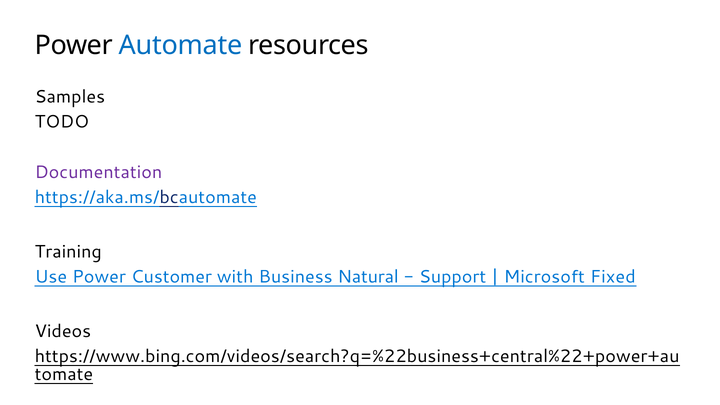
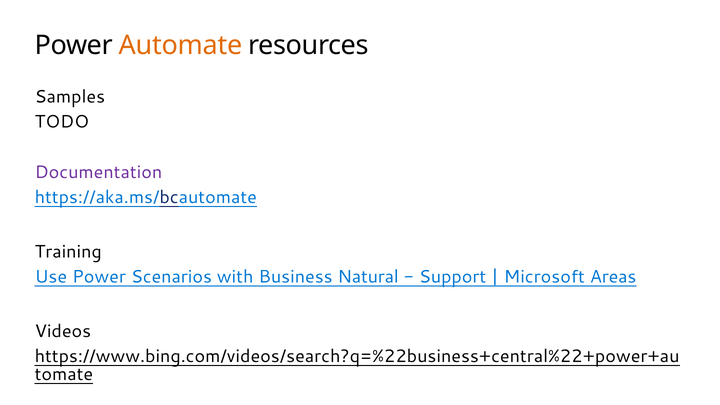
Automate colour: blue -> orange
Customer: Customer -> Scenarios
Fixed: Fixed -> Areas
